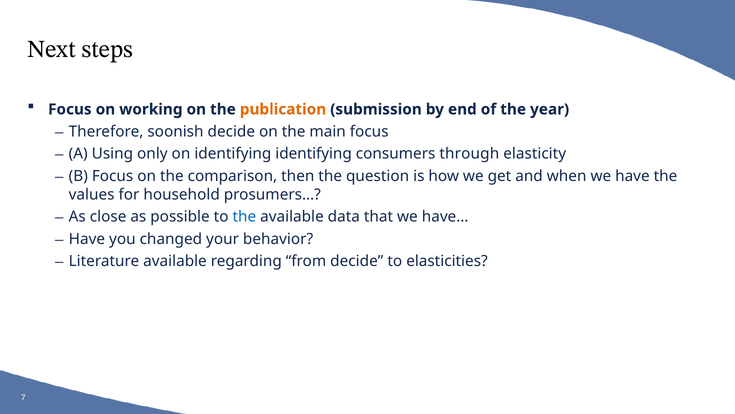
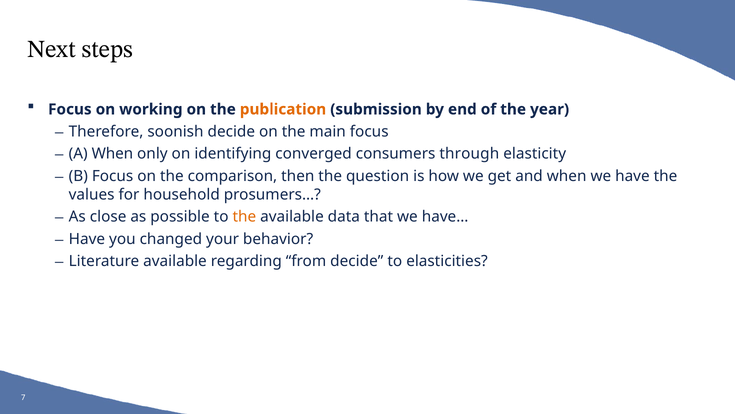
A Using: Using -> When
identifying identifying: identifying -> converged
the at (244, 216) colour: blue -> orange
